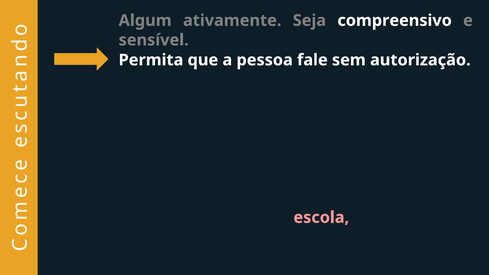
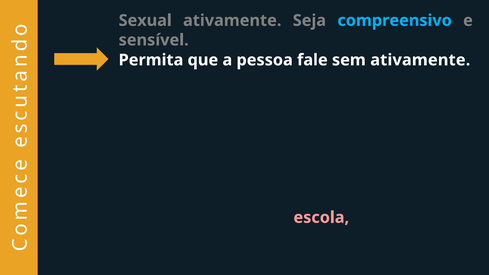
Algum: Algum -> Sexual
compreensivo colour: white -> light blue
sem autorização: autorização -> ativamente
